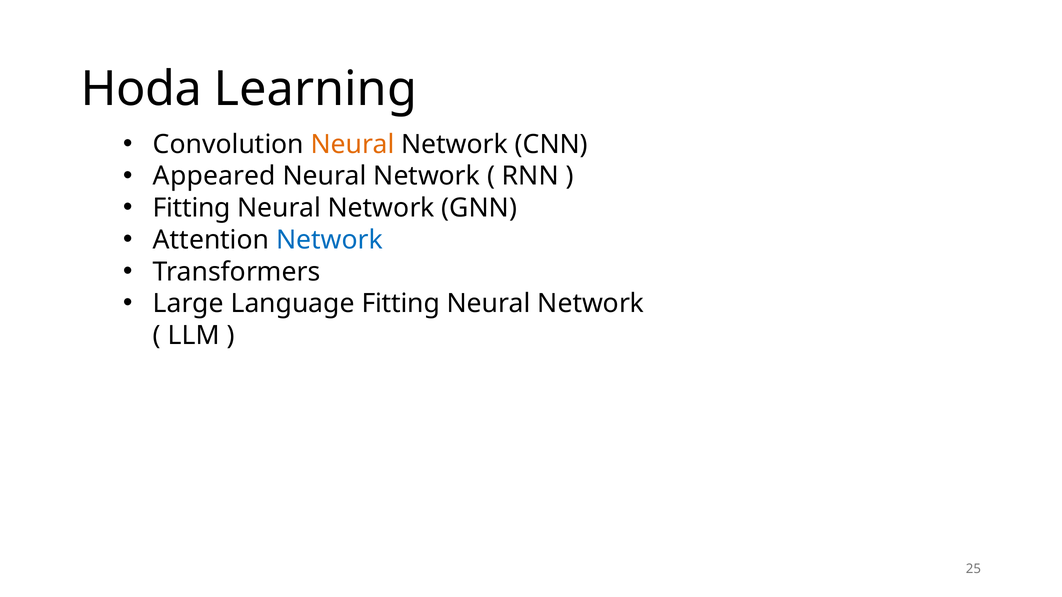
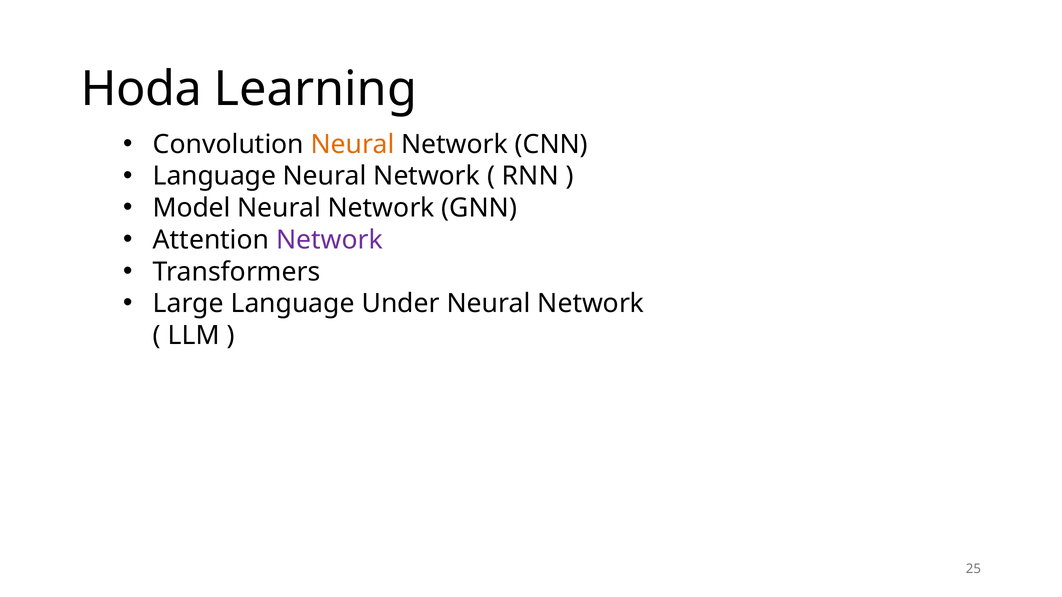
Appeared at (214, 176): Appeared -> Language
Fitting at (192, 208): Fitting -> Model
Network at (330, 240) colour: blue -> purple
Language Fitting: Fitting -> Under
